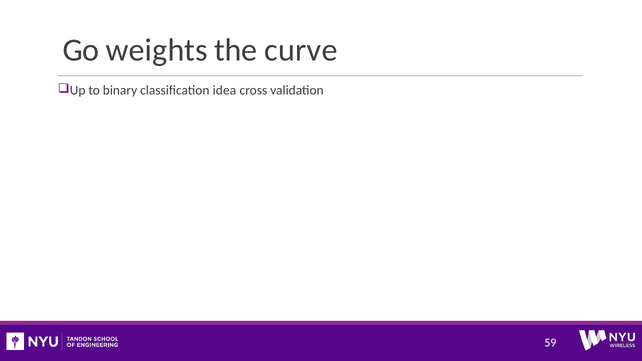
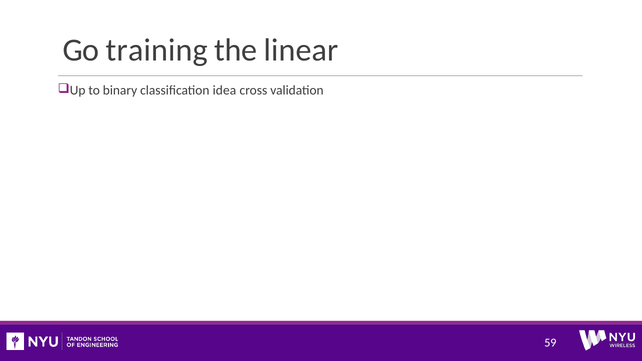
weights: weights -> training
curve: curve -> linear
